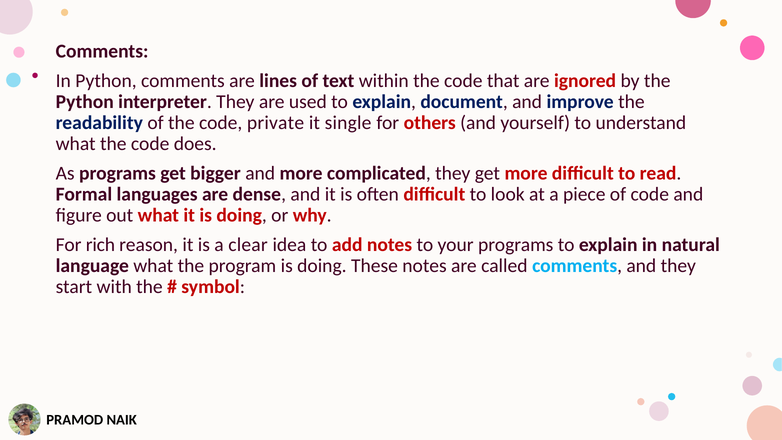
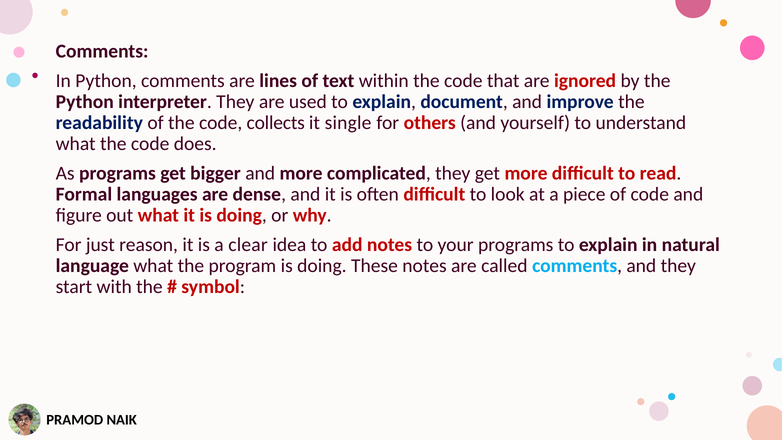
private: private -> collects
rich: rich -> just
